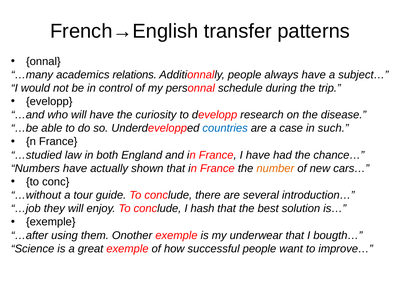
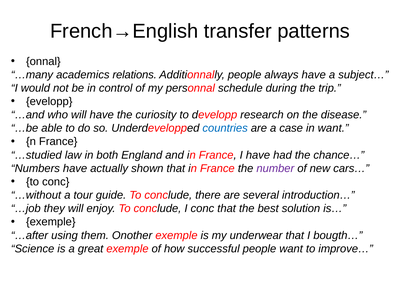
in such: such -> want
number colour: orange -> purple
I hash: hash -> conc
